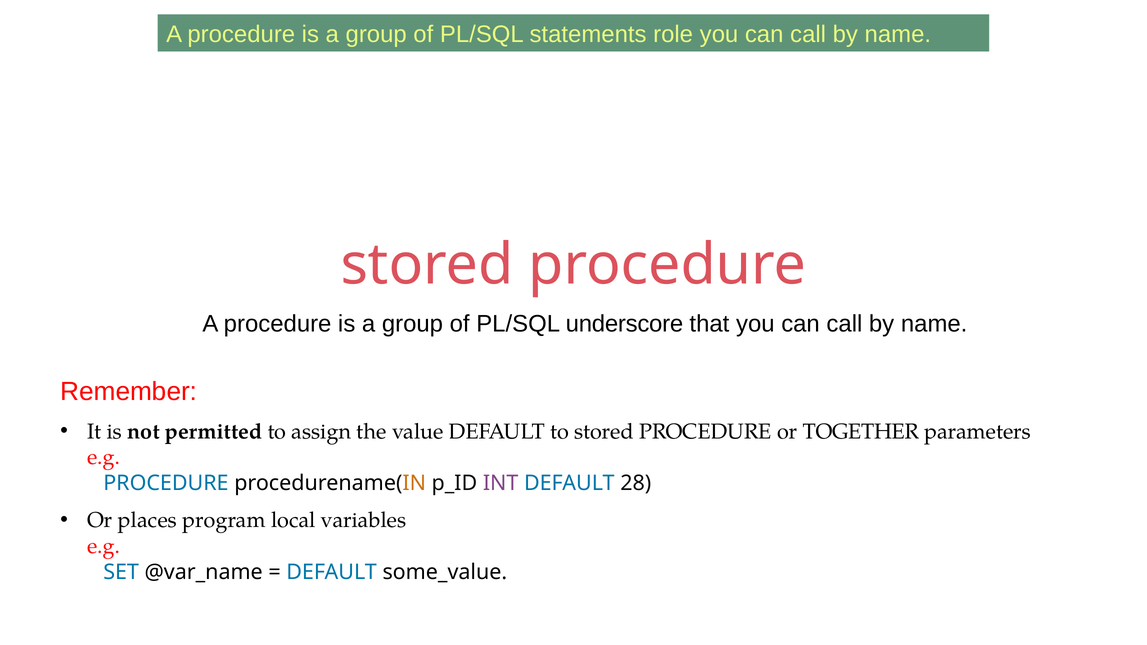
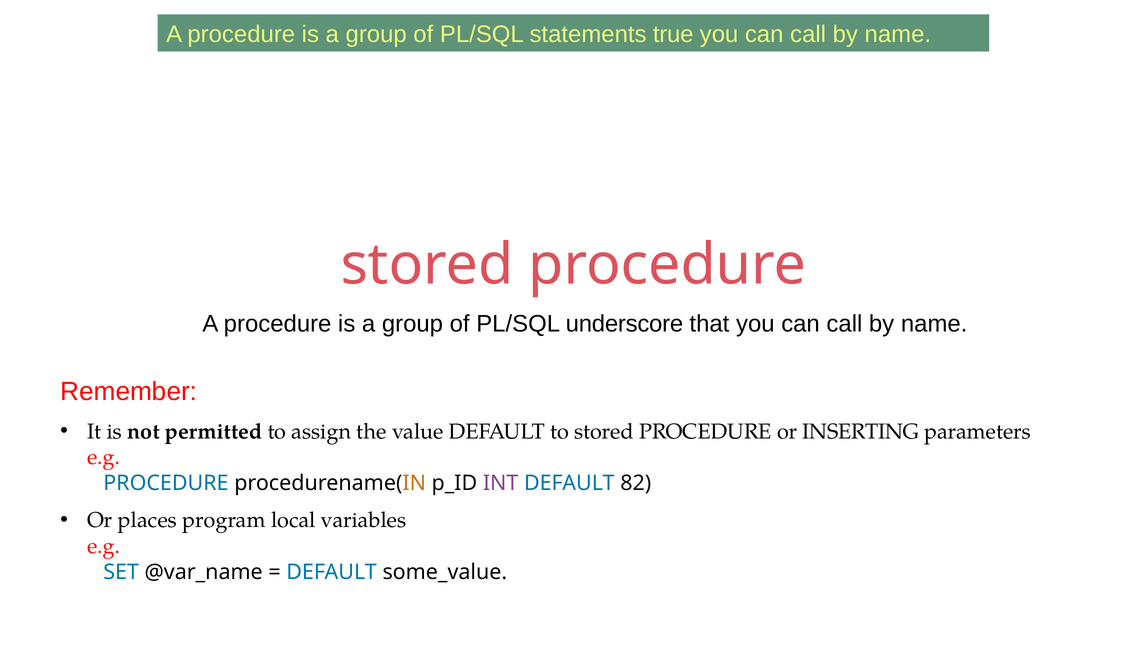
role: role -> true
TOGETHER: TOGETHER -> INSERTING
28: 28 -> 82
